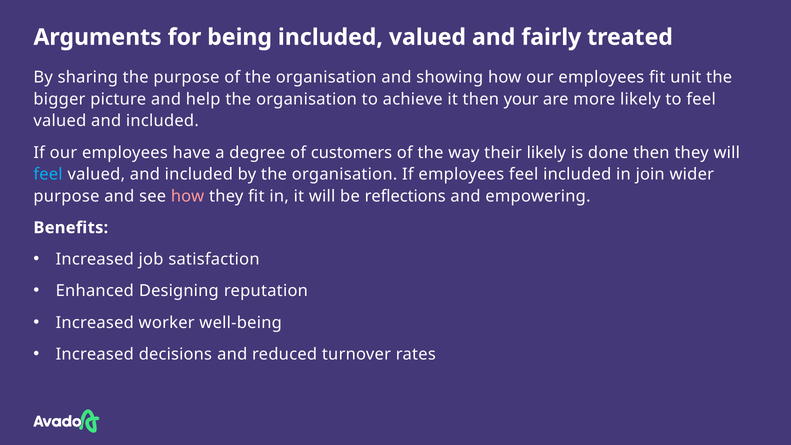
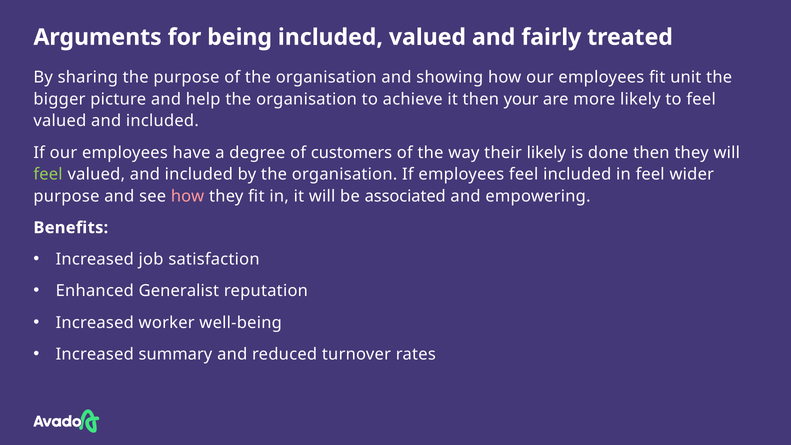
feel at (48, 174) colour: light blue -> light green
in join: join -> feel
reflections: reflections -> associated
Designing: Designing -> Generalist
decisions: decisions -> summary
